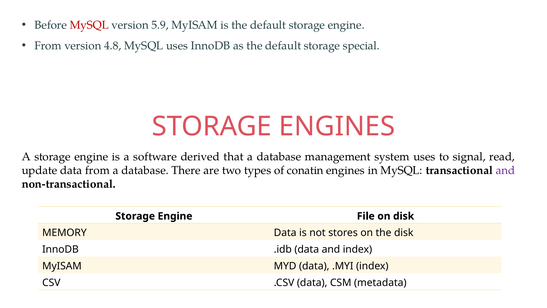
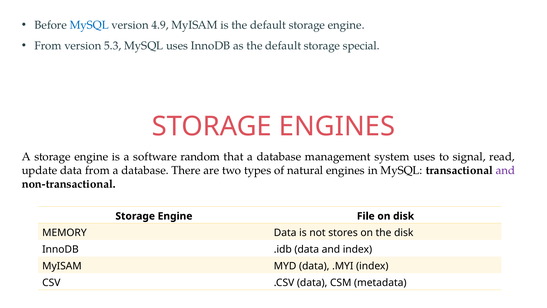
MySQL at (89, 25) colour: red -> blue
5.9: 5.9 -> 4.9
4.8: 4.8 -> 5.3
derived: derived -> random
conatin: conatin -> natural
